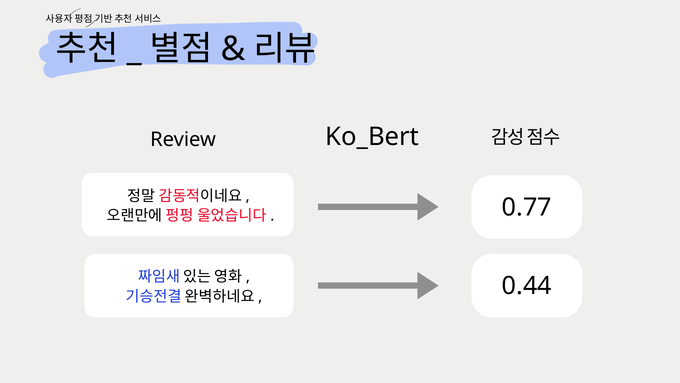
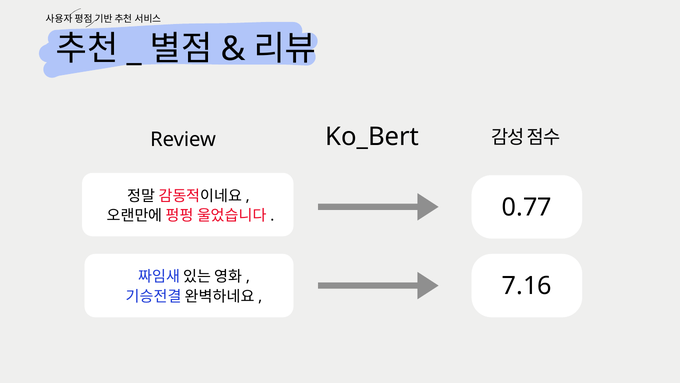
0.44: 0.44 -> 7.16
